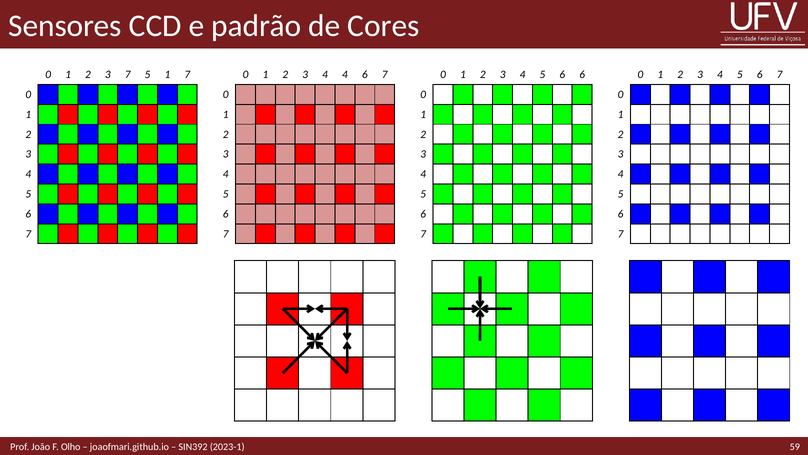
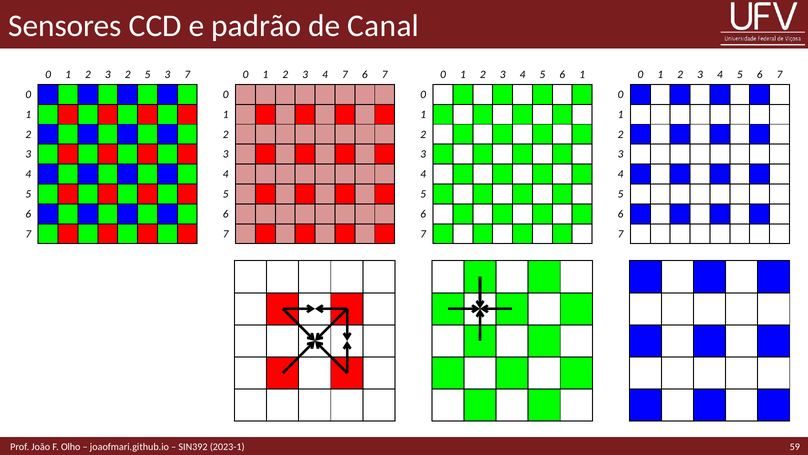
Cores: Cores -> Canal
3 7: 7 -> 2
5 1: 1 -> 3
4 4: 4 -> 7
6 6: 6 -> 1
